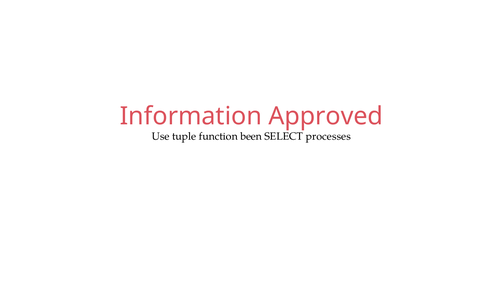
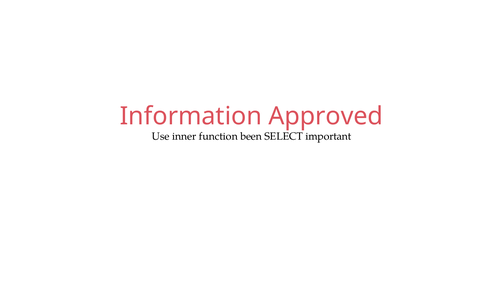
tuple: tuple -> inner
processes: processes -> important
